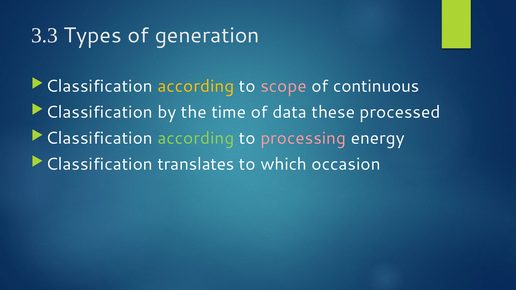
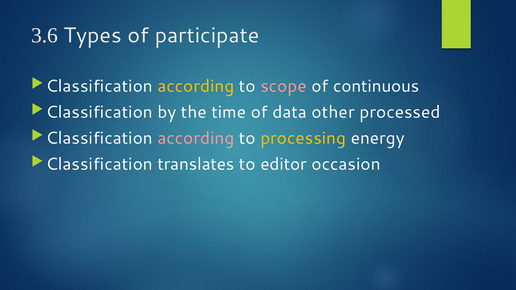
3.3: 3.3 -> 3.6
generation: generation -> participate
these: these -> other
according at (196, 138) colour: light green -> pink
processing colour: pink -> yellow
which: which -> editor
